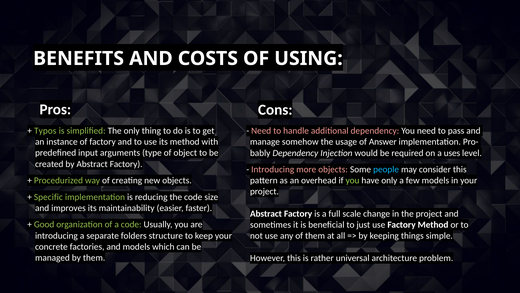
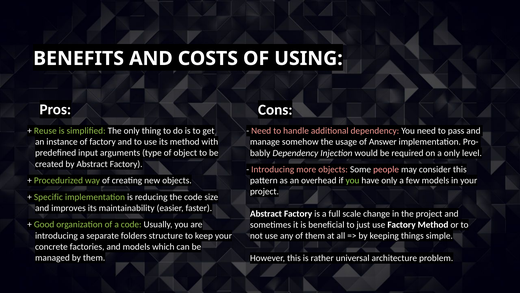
Typos: Typos -> Reuse
a uses: uses -> only
people colour: light blue -> pink
